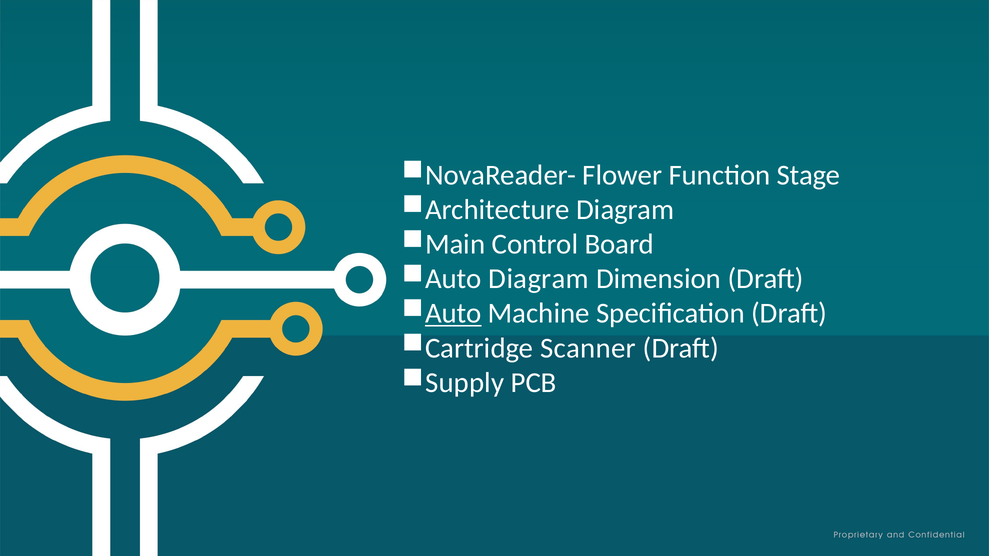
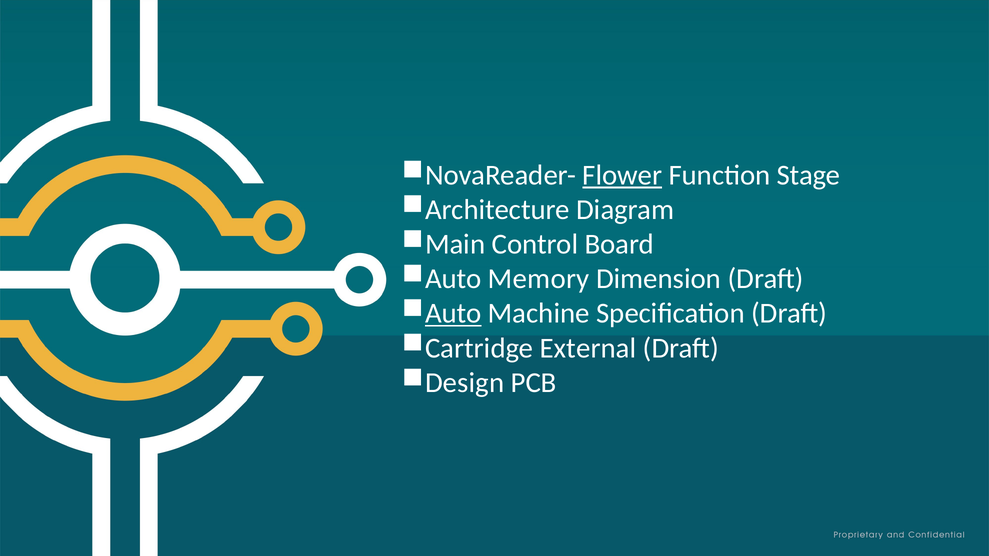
Flower underline: none -> present
Auto Diagram: Diagram -> Memory
Scanner: Scanner -> External
Supply: Supply -> Design
